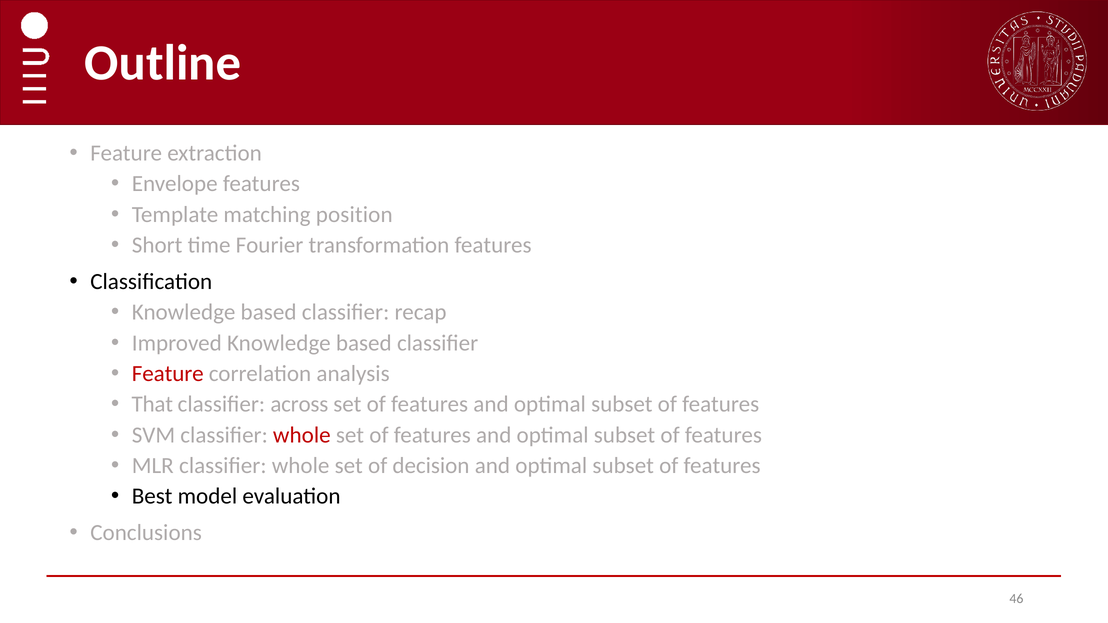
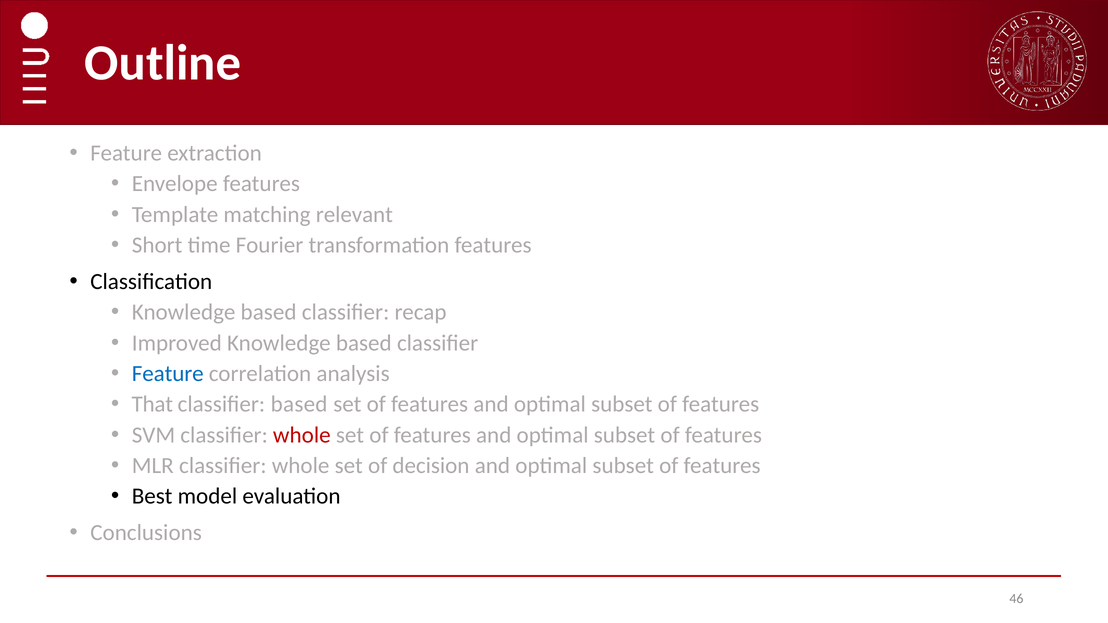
position: position -> relevant
Feature at (168, 374) colour: red -> blue
classifier across: across -> based
